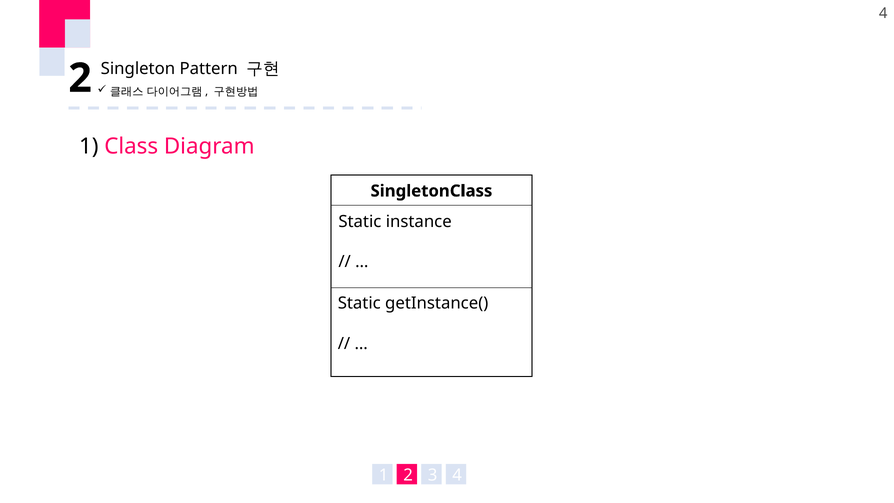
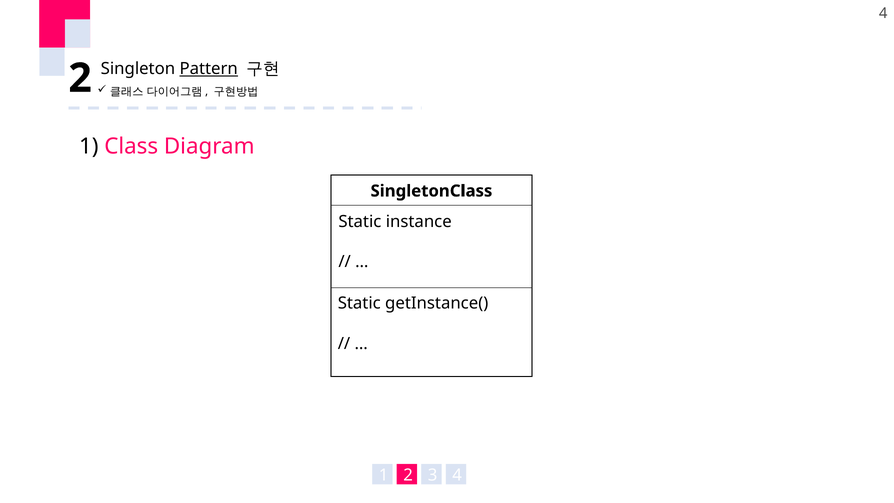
Pattern underline: none -> present
